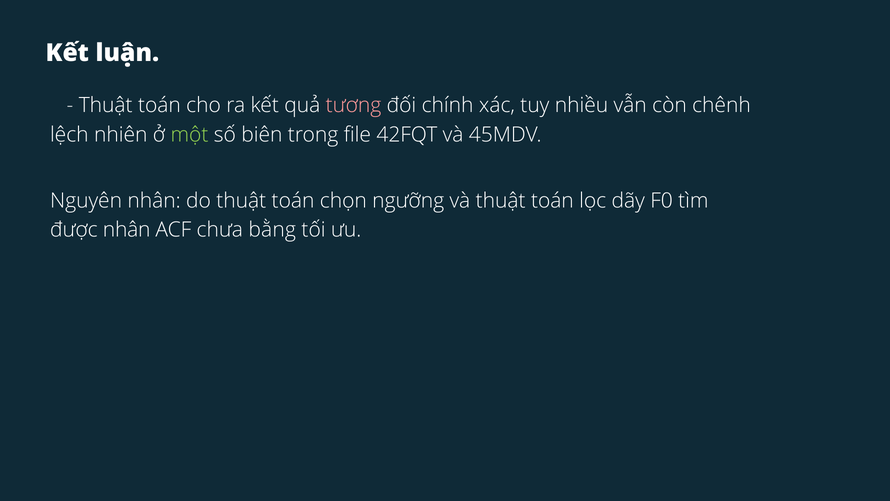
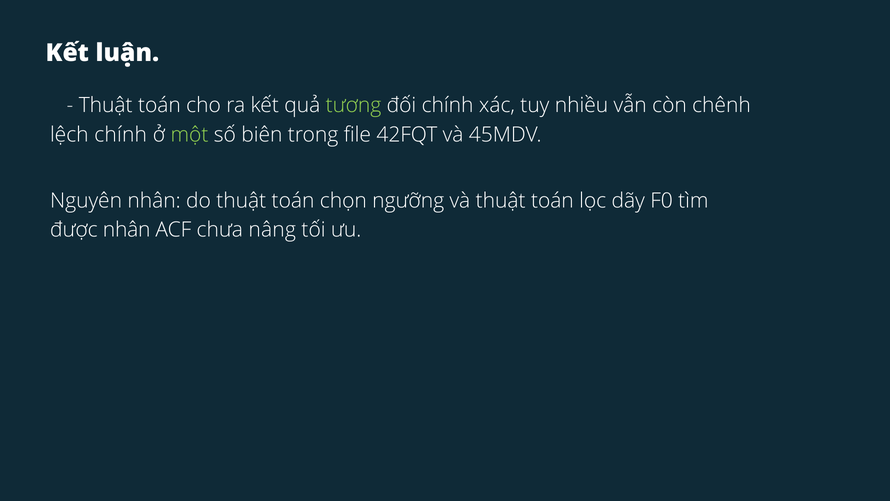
tương colour: pink -> light green
lệch nhiên: nhiên -> chính
bằng: bằng -> nâng
